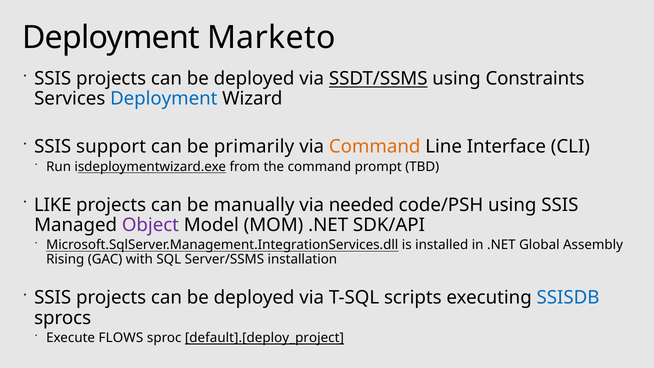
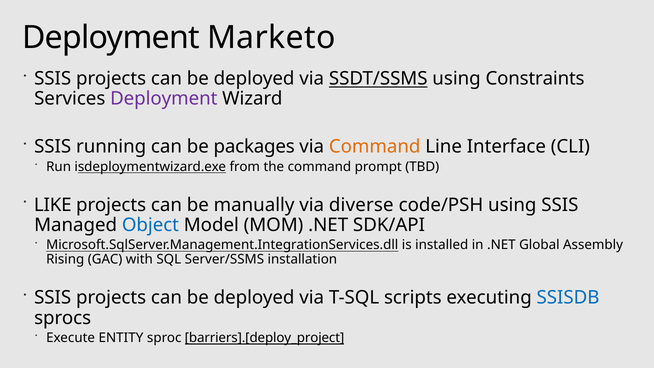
Deployment at (164, 99) colour: blue -> purple
support: support -> running
primarily: primarily -> packages
needed: needed -> diverse
Object colour: purple -> blue
FLOWS: FLOWS -> ENTITY
default].[deploy_project: default].[deploy_project -> barriers].[deploy_project
